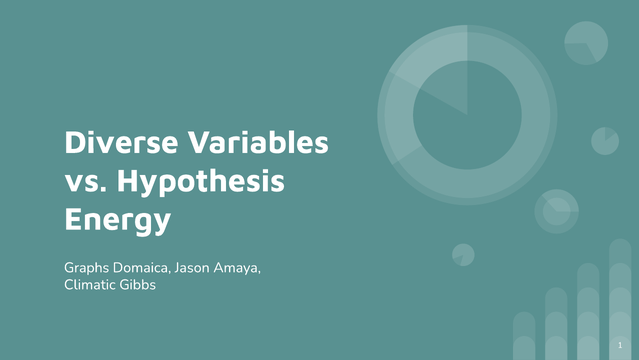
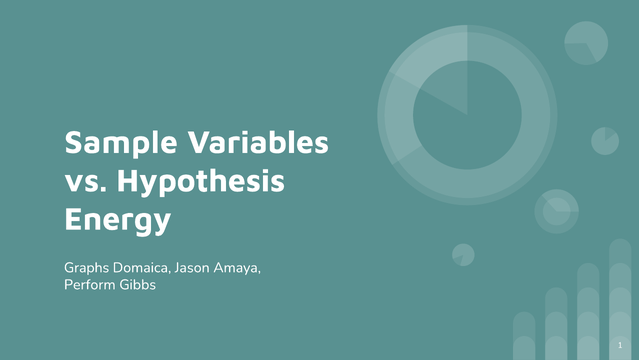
Diverse: Diverse -> Sample
Climatic: Climatic -> Perform
